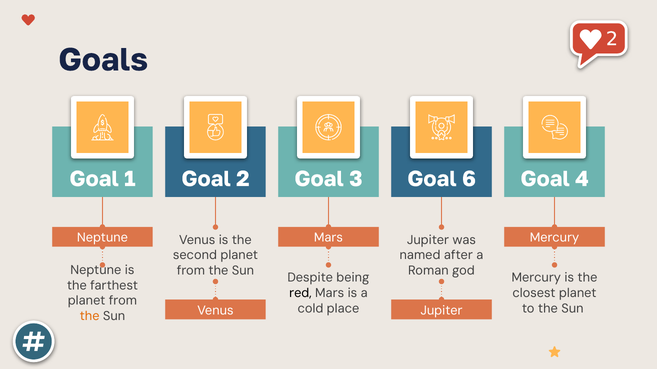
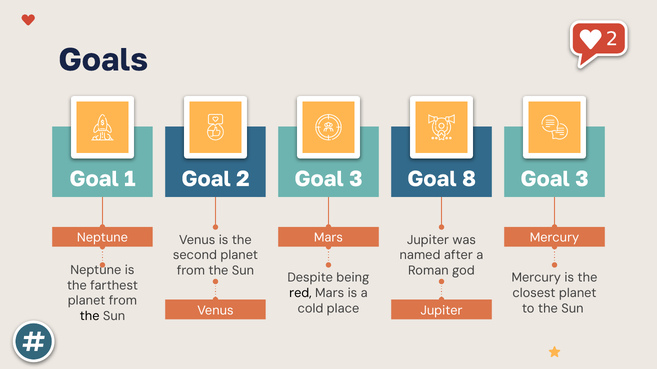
6: 6 -> 8
4 at (582, 179): 4 -> 3
the at (90, 316) colour: orange -> black
